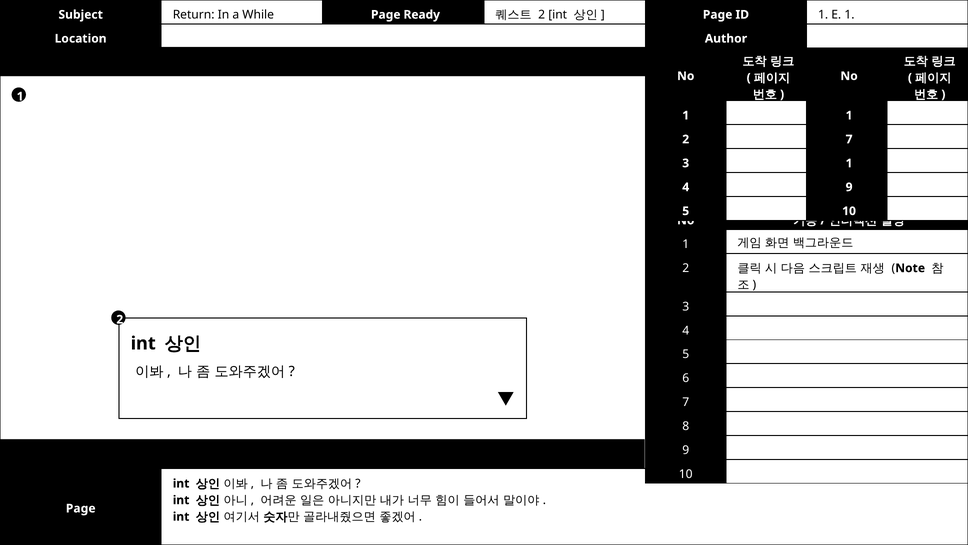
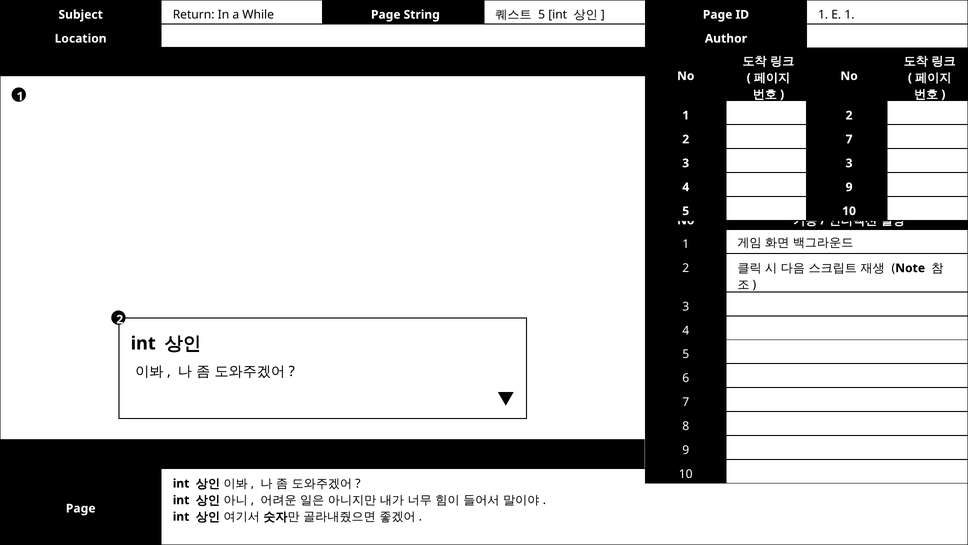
Ready: Ready -> String
2 at (542, 15): 2 -> 5
1 1: 1 -> 2
3 1: 1 -> 3
